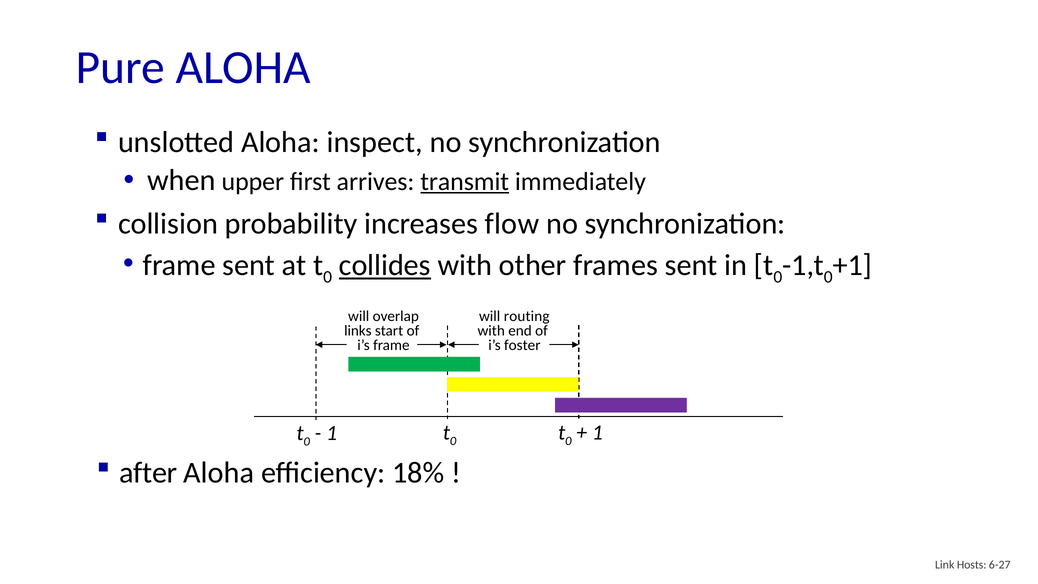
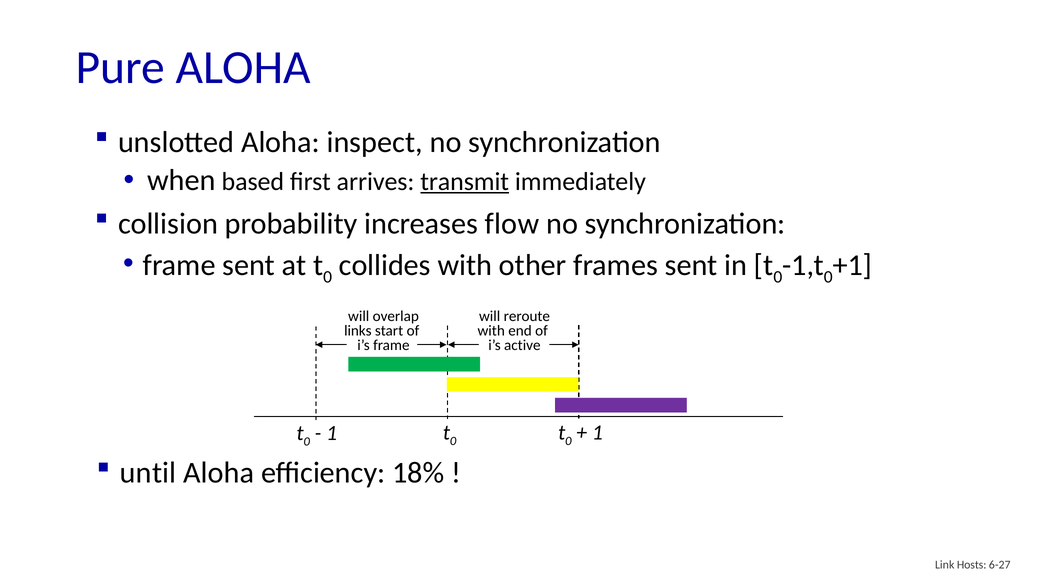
upper: upper -> based
collides underline: present -> none
routing: routing -> reroute
foster: foster -> active
after: after -> until
